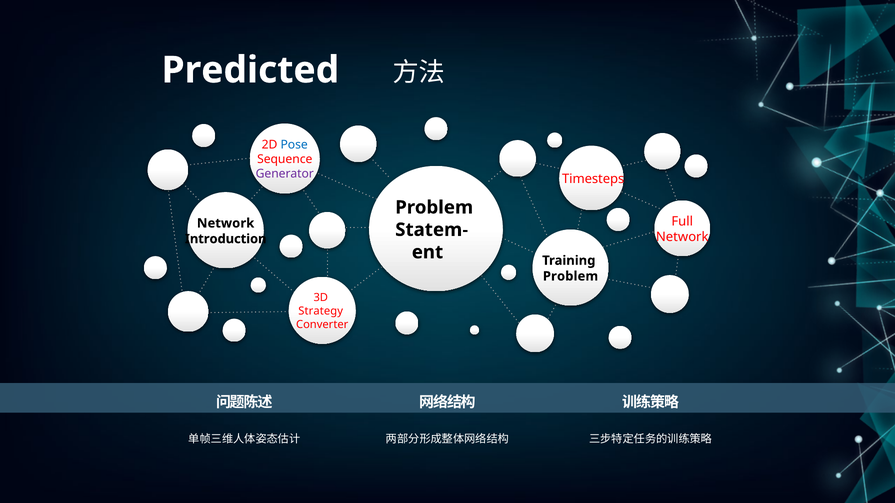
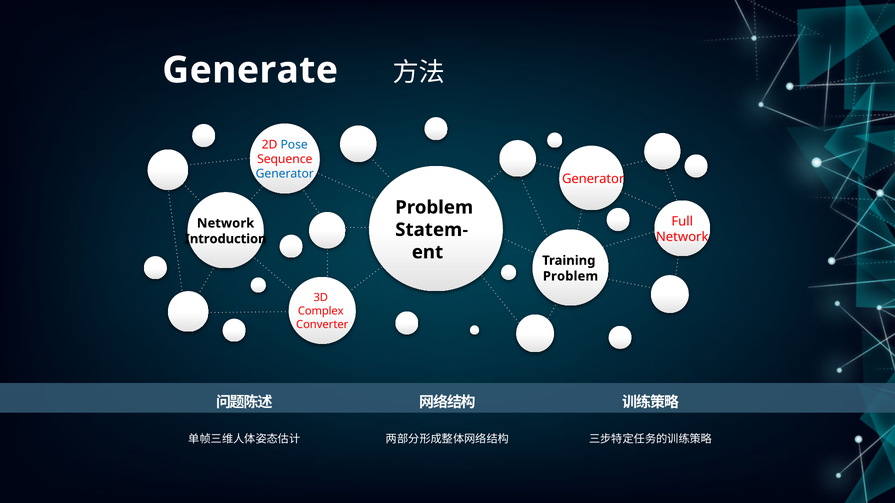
Predicted: Predicted -> Generate
Generator at (285, 174) colour: purple -> blue
Timesteps at (593, 179): Timesteps -> Generator
Strategy: Strategy -> Complex
